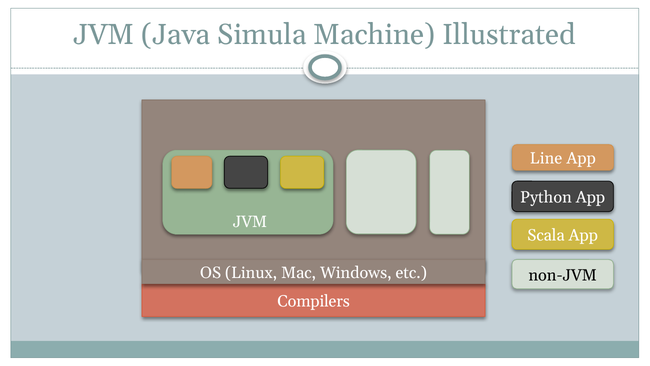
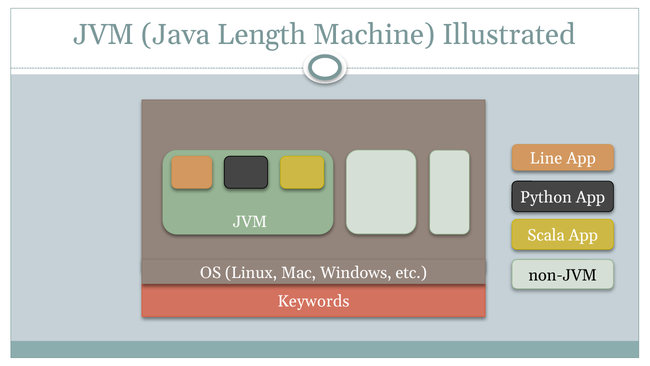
Simula: Simula -> Length
Compilers: Compilers -> Keywords
